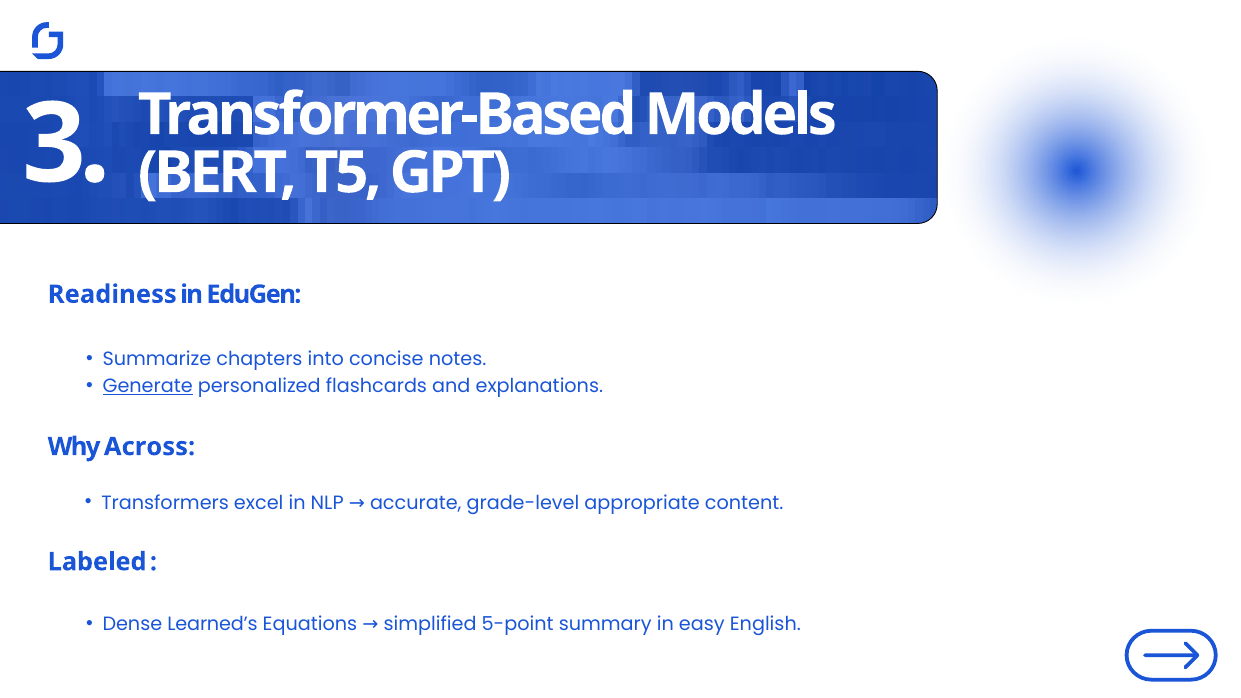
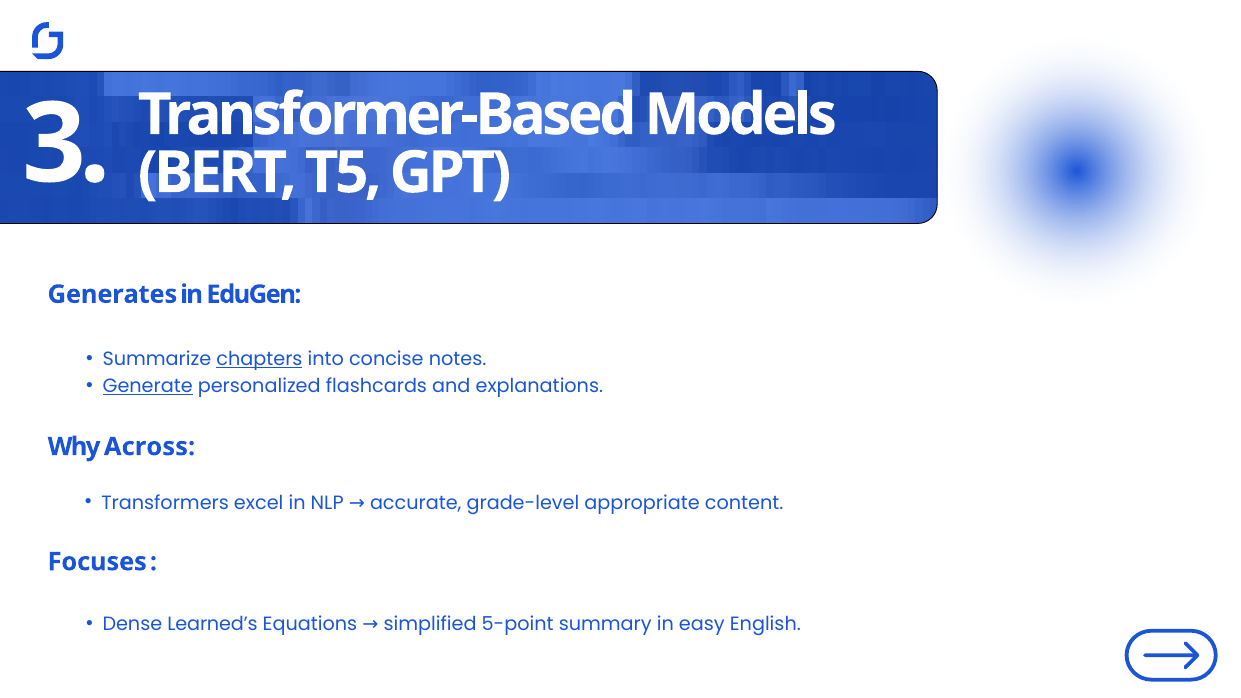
Readiness: Readiness -> Generates
chapters underline: none -> present
Labeled: Labeled -> Focuses
